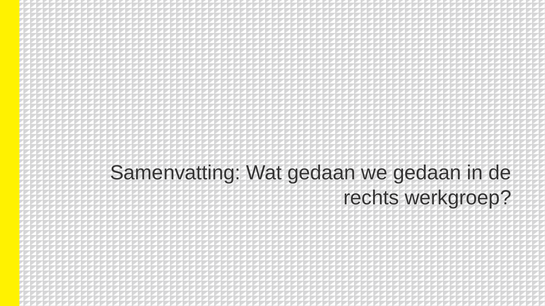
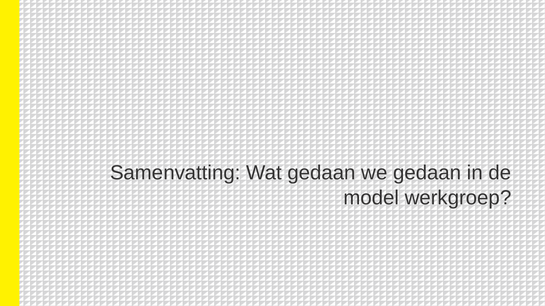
rechts: rechts -> model
